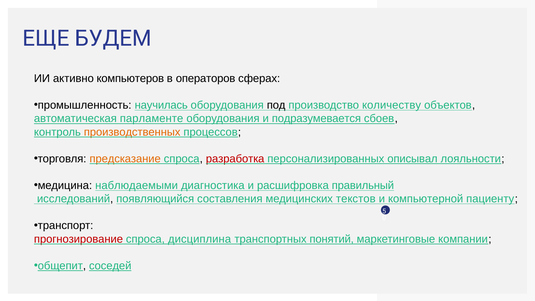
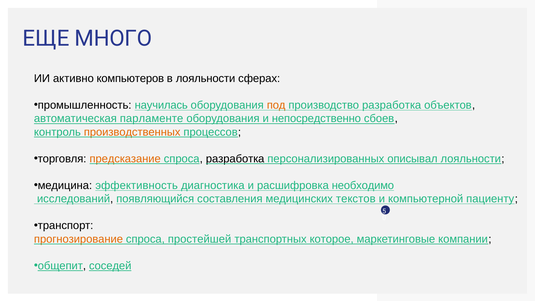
БУДЕМ: БУДЕМ -> МНОГО
в операторов: операторов -> лояльности
под colour: black -> orange
производство количеству: количеству -> разработка
подразумевается: подразумевается -> непосредственно
разработка at (235, 159) colour: red -> black
наблюдаемыми: наблюдаемыми -> эффективность
правильный: правильный -> необходимо
прогнозирование colour: red -> orange
дисциплина: дисциплина -> простейшей
понятий: понятий -> которое
